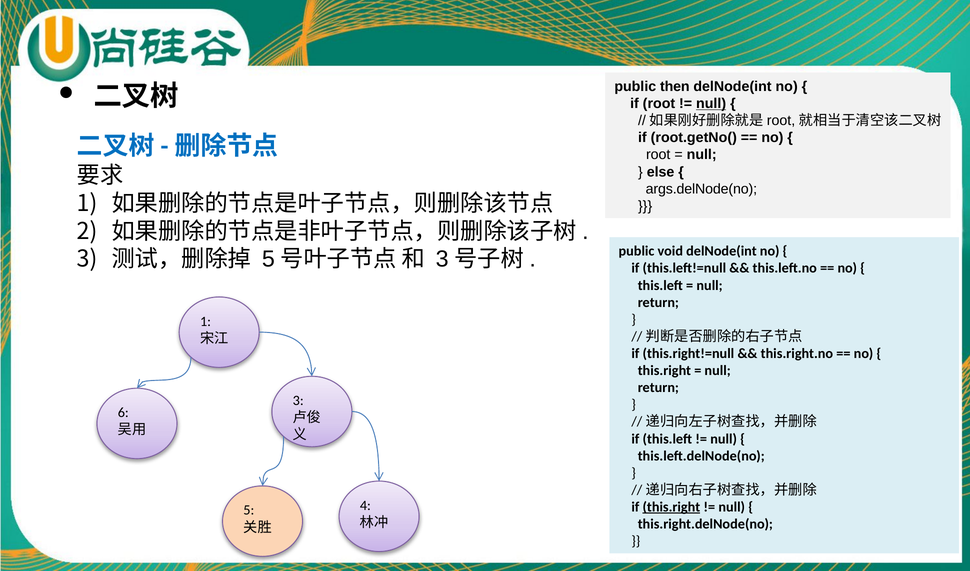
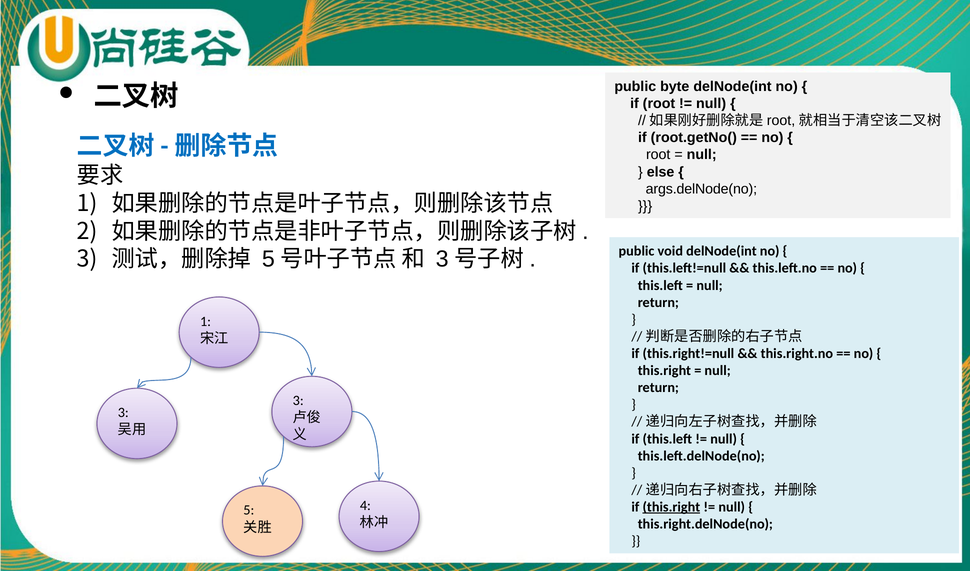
then: then -> byte
null at (711, 104) underline: present -> none
6 at (123, 413): 6 -> 3
